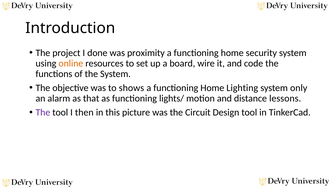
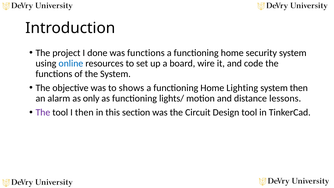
was proximity: proximity -> functions
online colour: orange -> blue
system only: only -> then
that: that -> only
picture: picture -> section
